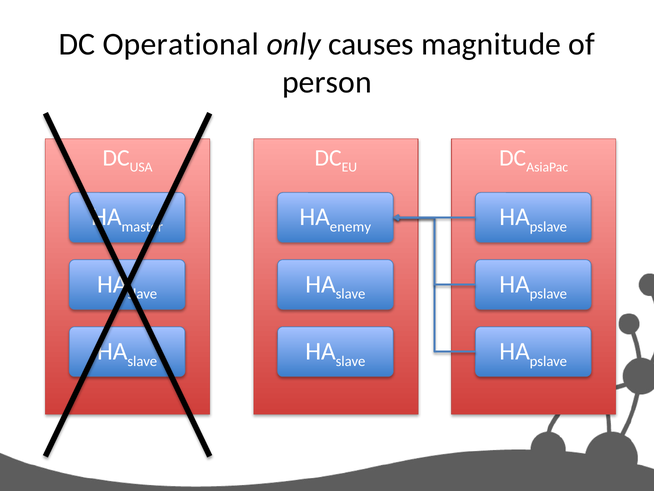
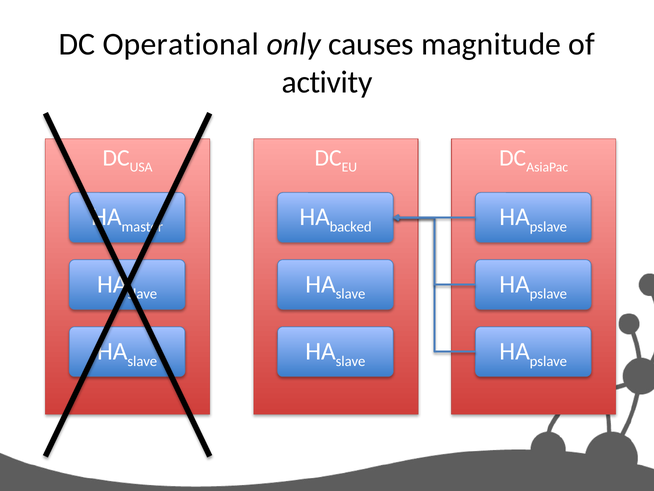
person: person -> activity
enemy: enemy -> backed
